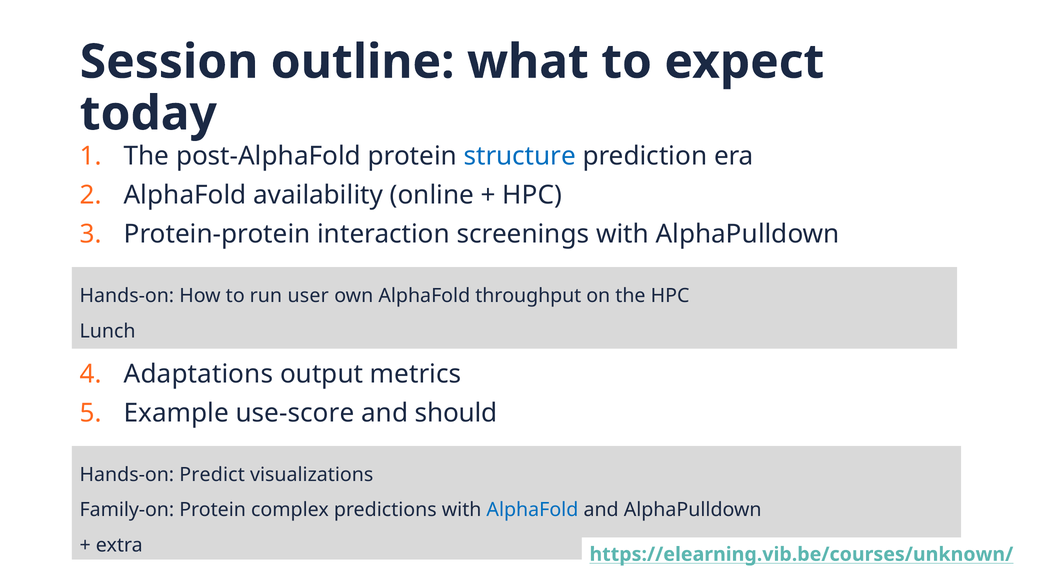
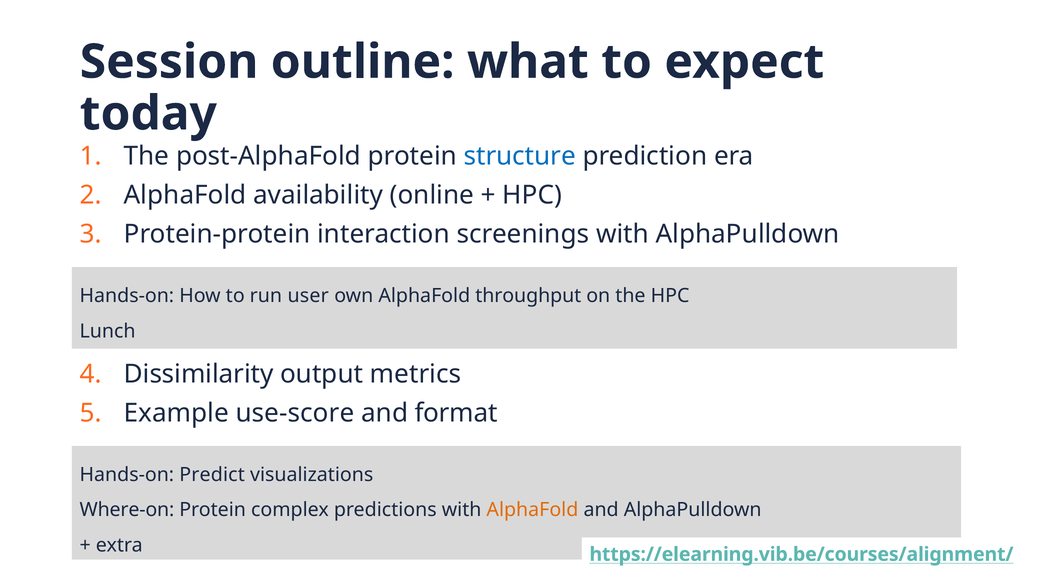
Adaptations: Adaptations -> Dissimilarity
should: should -> format
Family-on: Family-on -> Where-on
AlphaFold at (532, 510) colour: blue -> orange
https://elearning.vib.be/courses/unknown/: https://elearning.vib.be/courses/unknown/ -> https://elearning.vib.be/courses/alignment/
